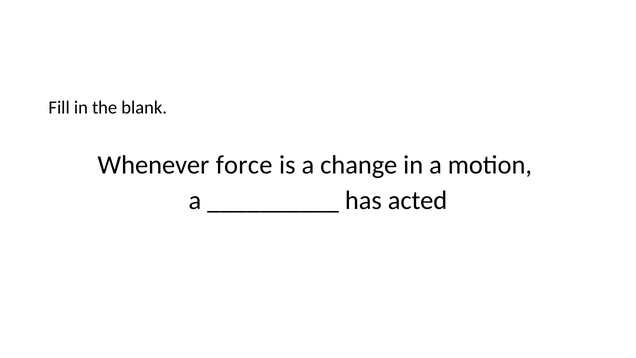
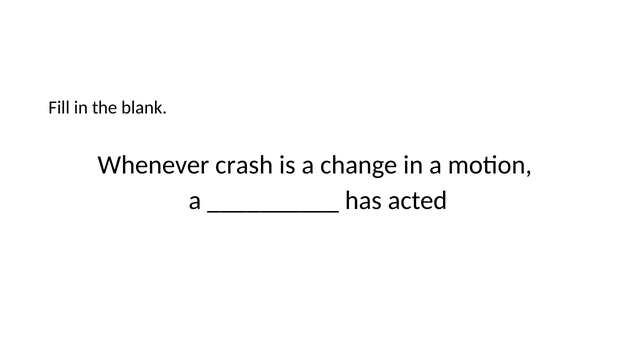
force: force -> crash
